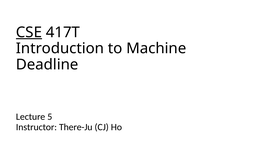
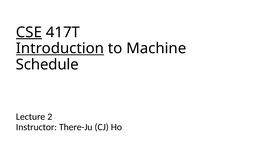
Introduction underline: none -> present
Deadline: Deadline -> Schedule
5: 5 -> 2
